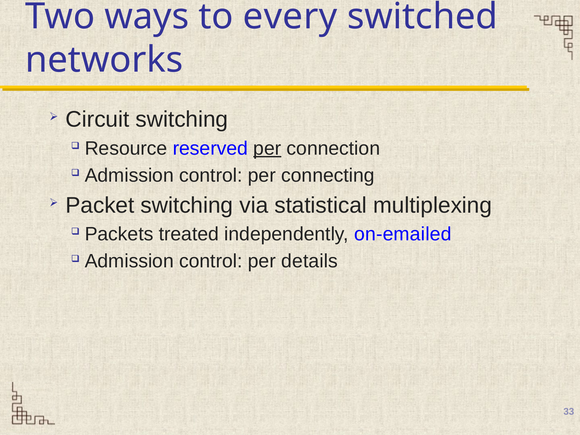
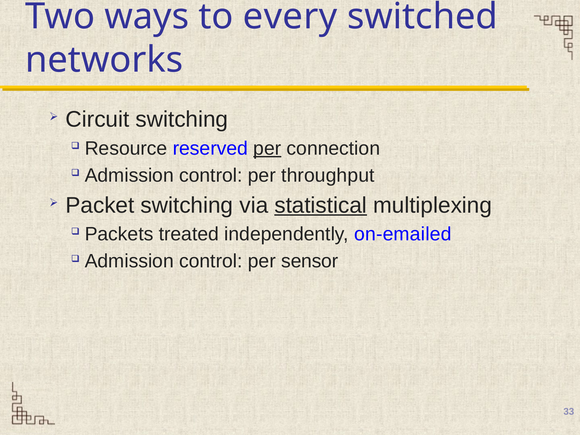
connecting: connecting -> throughput
statistical underline: none -> present
details: details -> sensor
